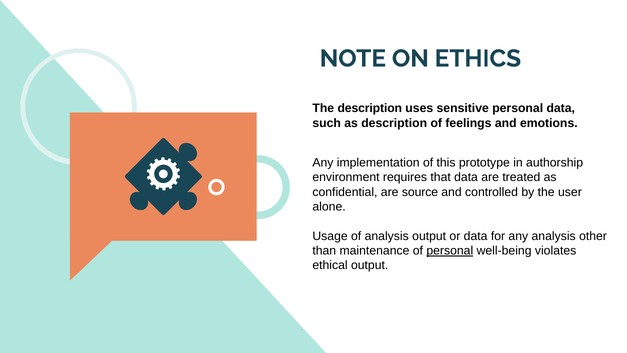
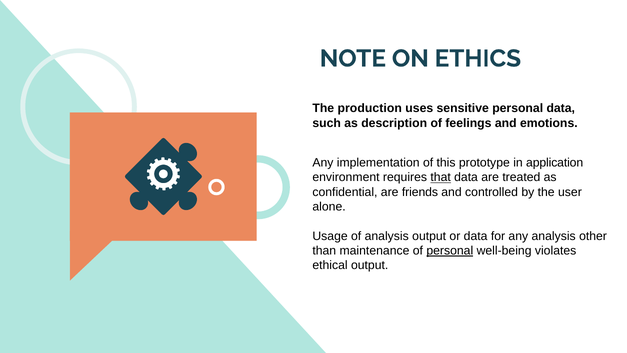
The description: description -> production
authorship: authorship -> application
that underline: none -> present
source: source -> friends
